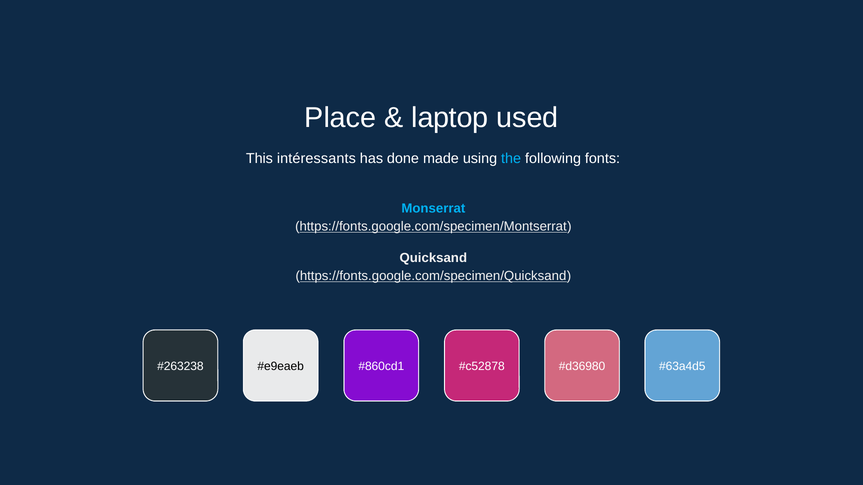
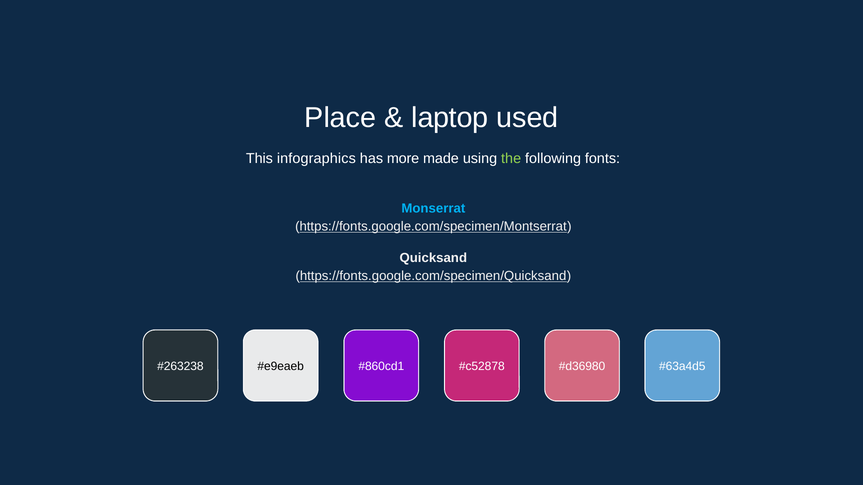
intéressants: intéressants -> infographics
done: done -> more
the colour: light blue -> light green
